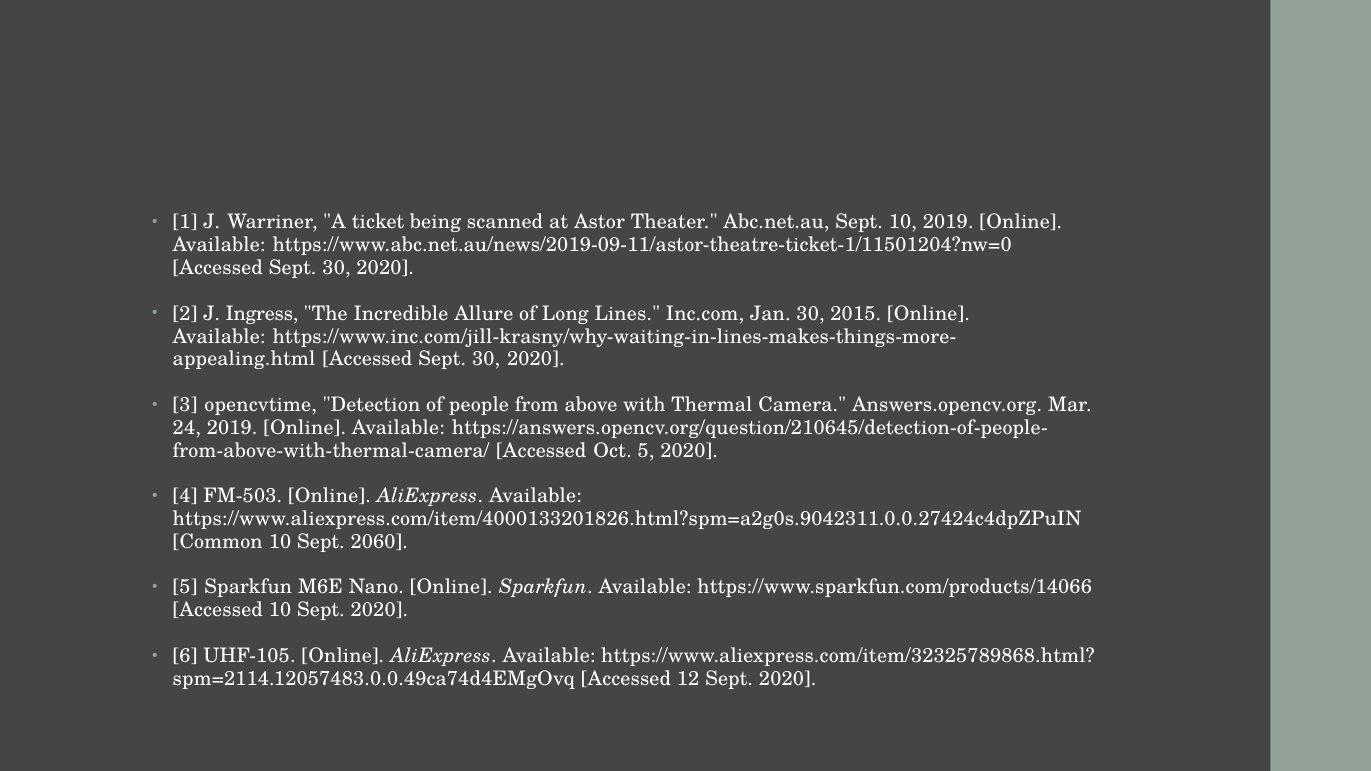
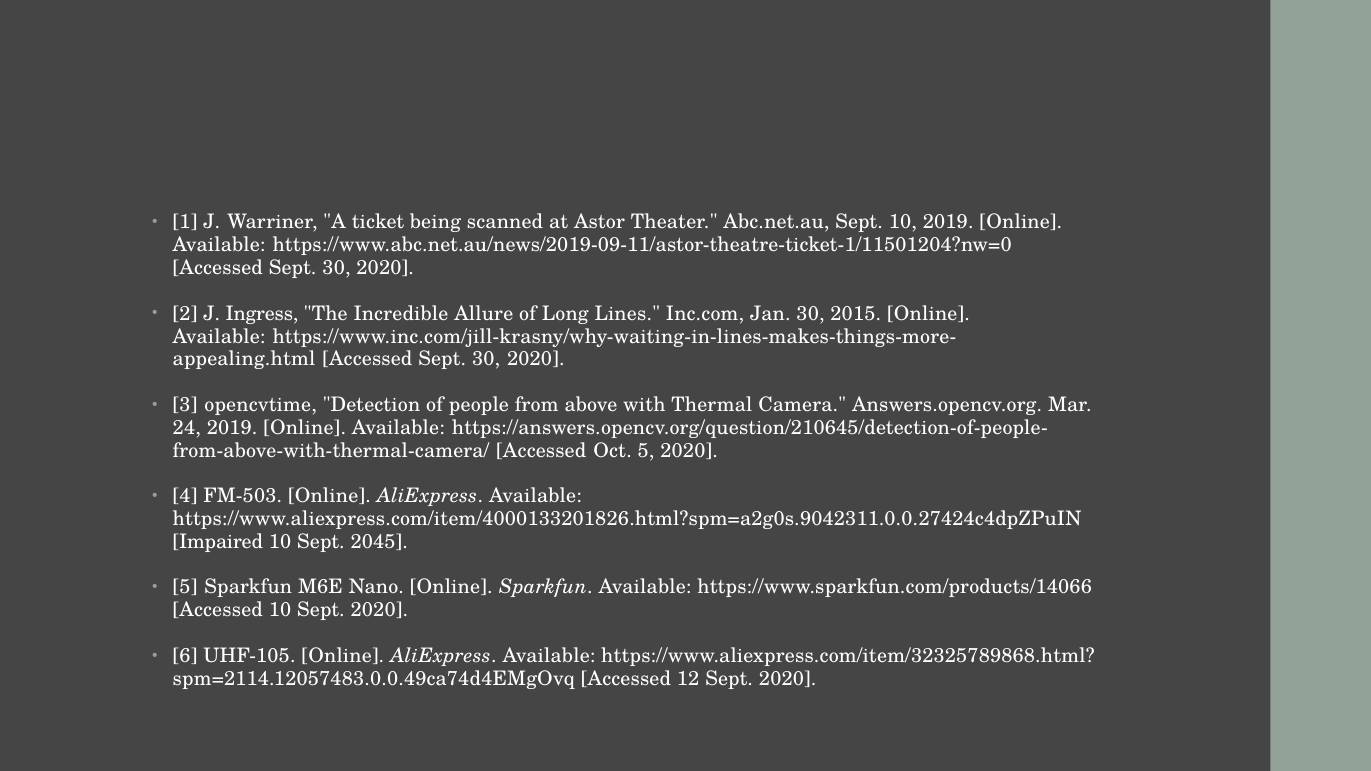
Common: Common -> Impaired
2060: 2060 -> 2045
